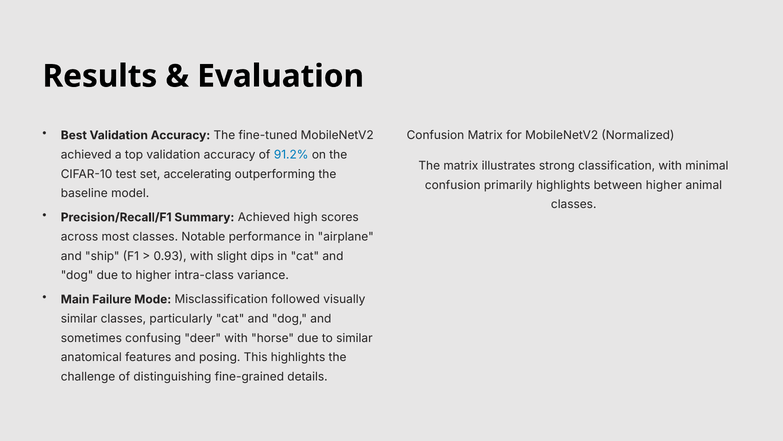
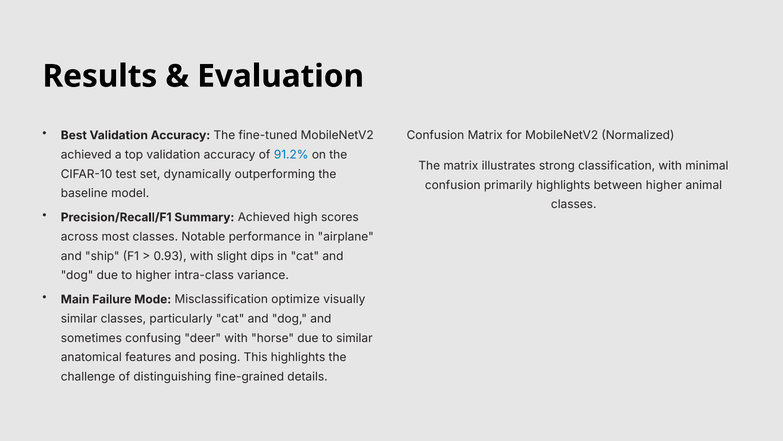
accelerating: accelerating -> dynamically
followed: followed -> optimize
